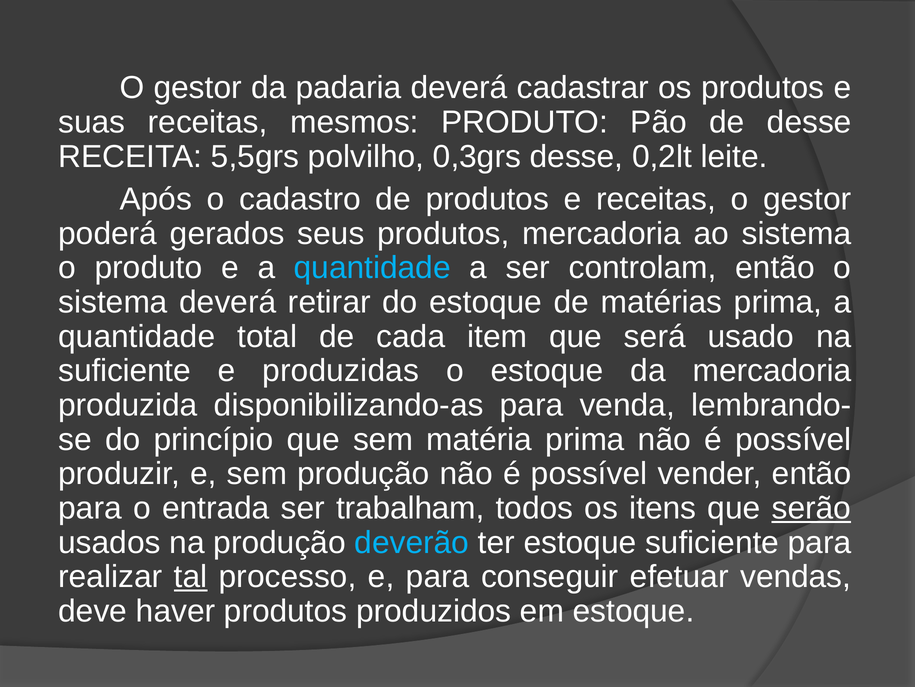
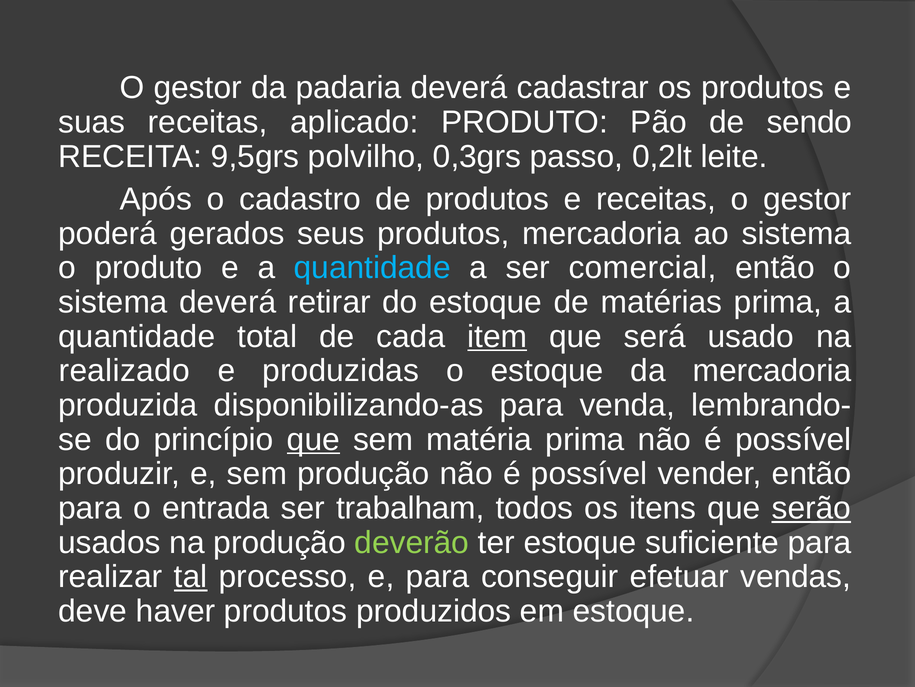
mesmos: mesmos -> aplicado
de desse: desse -> sendo
5,5grs: 5,5grs -> 9,5grs
0,3grs desse: desse -> passo
controlam: controlam -> comercial
item underline: none -> present
suficiente at (125, 370): suficiente -> realizado
que at (313, 439) underline: none -> present
deverão colour: light blue -> light green
